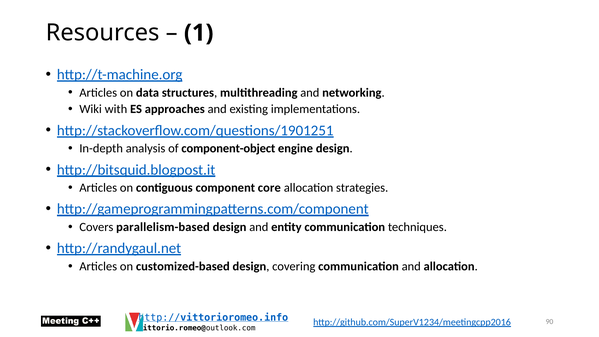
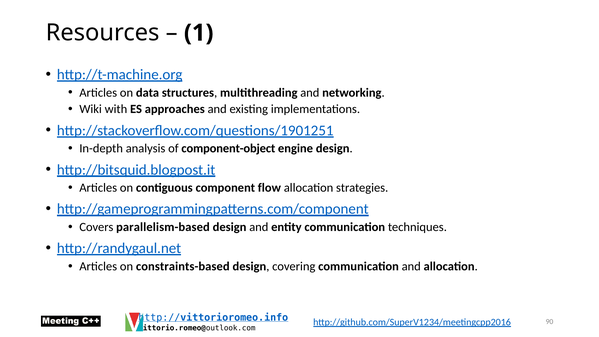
core: core -> flow
customized-based: customized-based -> constraints-based
